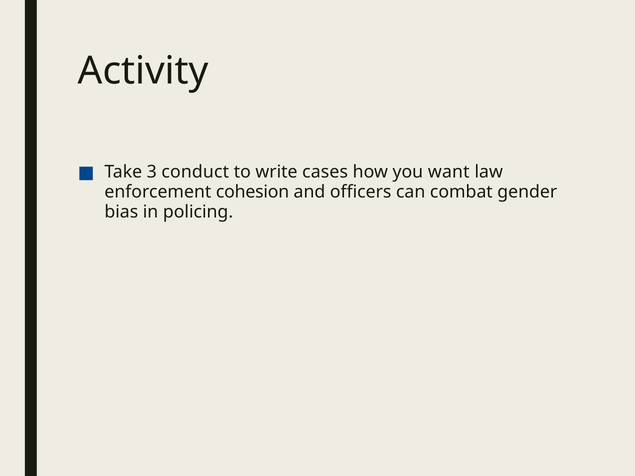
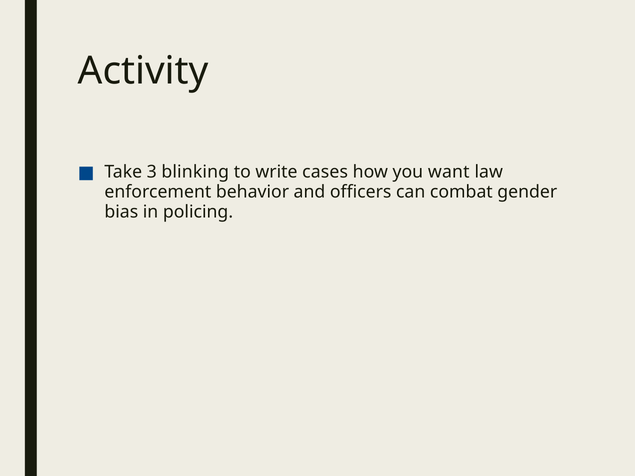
conduct: conduct -> blinking
cohesion: cohesion -> behavior
